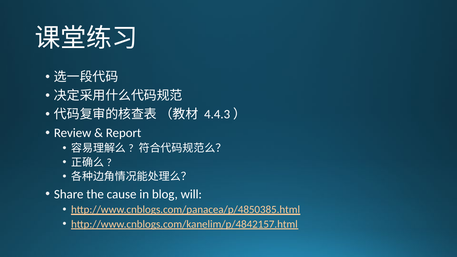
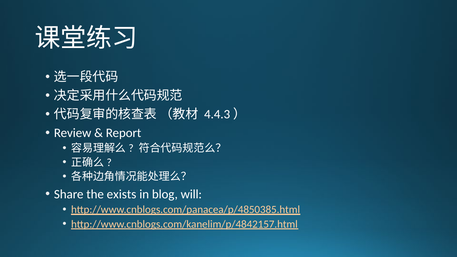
cause: cause -> exists
